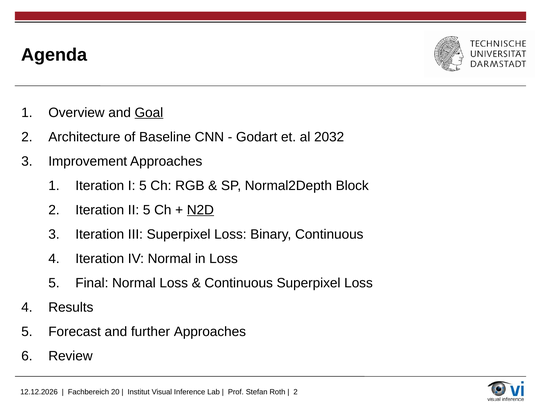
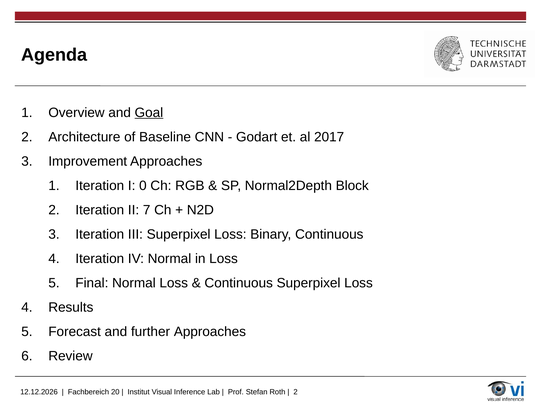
2032: 2032 -> 2017
I 5: 5 -> 0
II 5: 5 -> 7
N2D underline: present -> none
